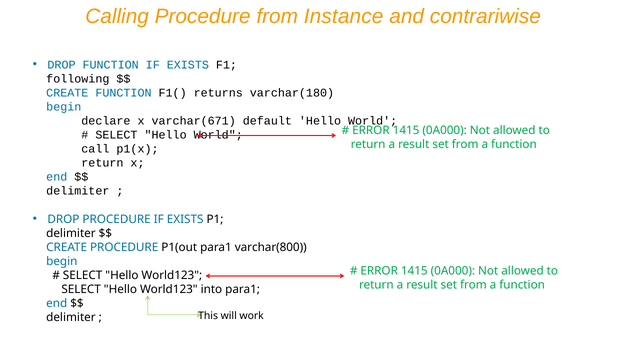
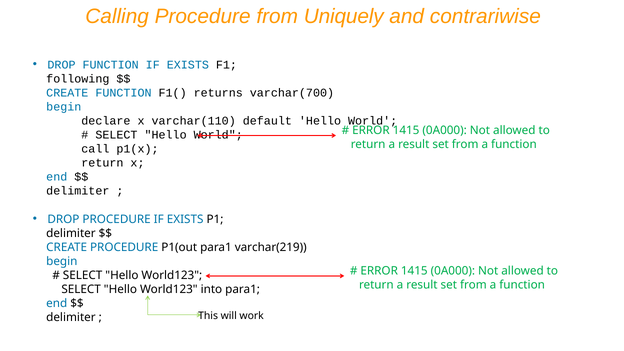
Instance: Instance -> Uniquely
varchar(180: varchar(180 -> varchar(700
varchar(671: varchar(671 -> varchar(110
varchar(800: varchar(800 -> varchar(219
